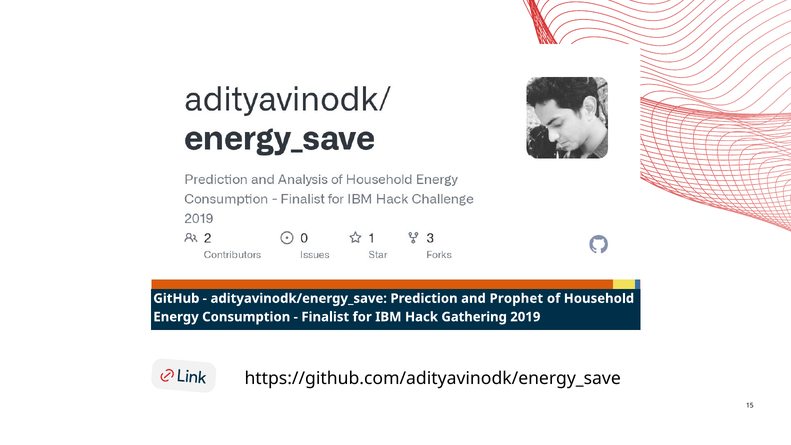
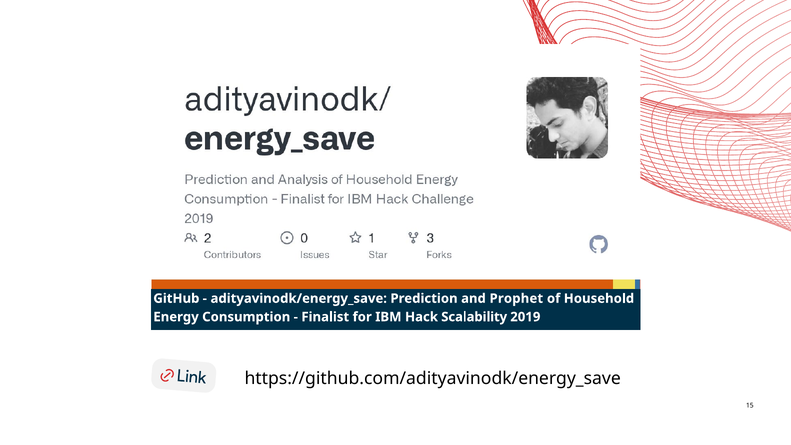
Gathering: Gathering -> Scalability
